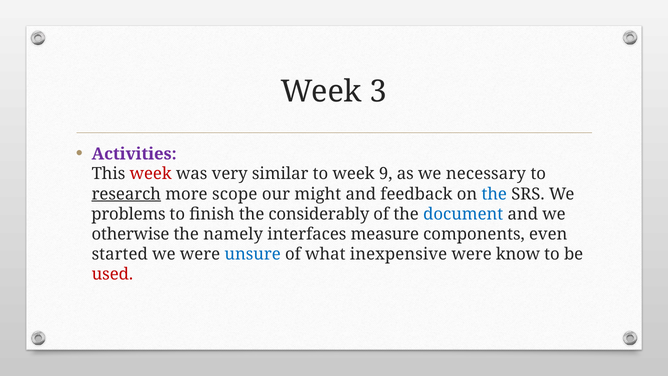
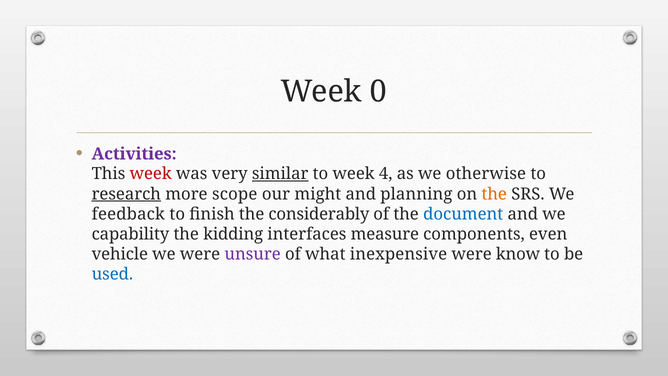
3: 3 -> 0
similar underline: none -> present
9: 9 -> 4
necessary: necessary -> otherwise
feedback: feedback -> planning
the at (494, 194) colour: blue -> orange
problems: problems -> feedback
otherwise: otherwise -> capability
namely: namely -> kidding
started: started -> vehicle
unsure colour: blue -> purple
used colour: red -> blue
